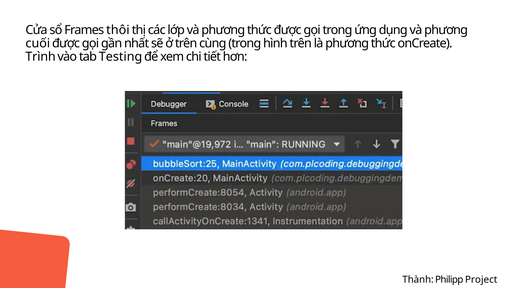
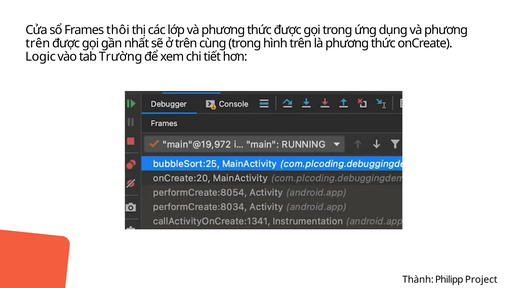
cuối at (38, 43): cuối -> trên
Trình: Trình -> Logic
Testing: Testing -> Trường
